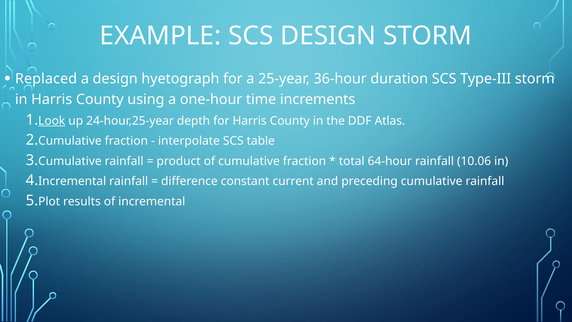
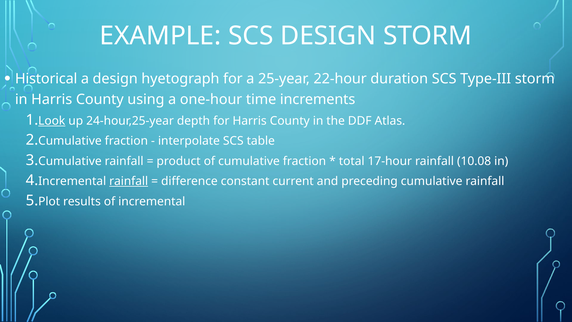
Replaced: Replaced -> Historical
36-hour: 36-hour -> 22-hour
64-hour: 64-hour -> 17-hour
10.06: 10.06 -> 10.08
rainfall at (129, 181) underline: none -> present
